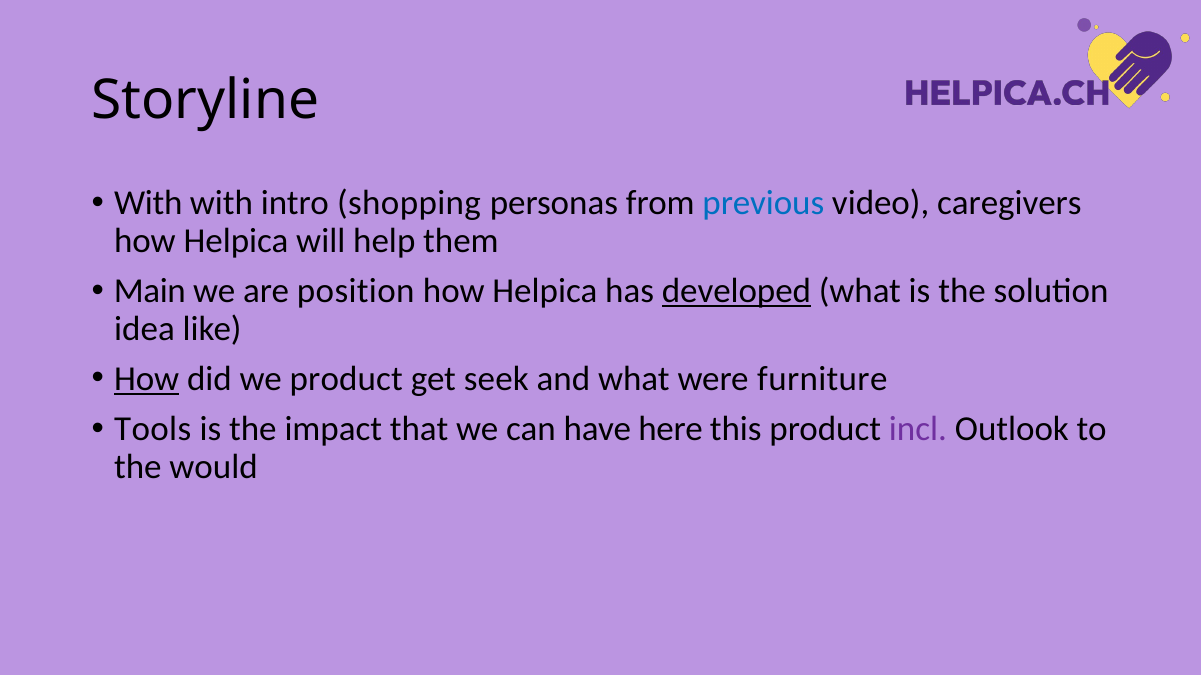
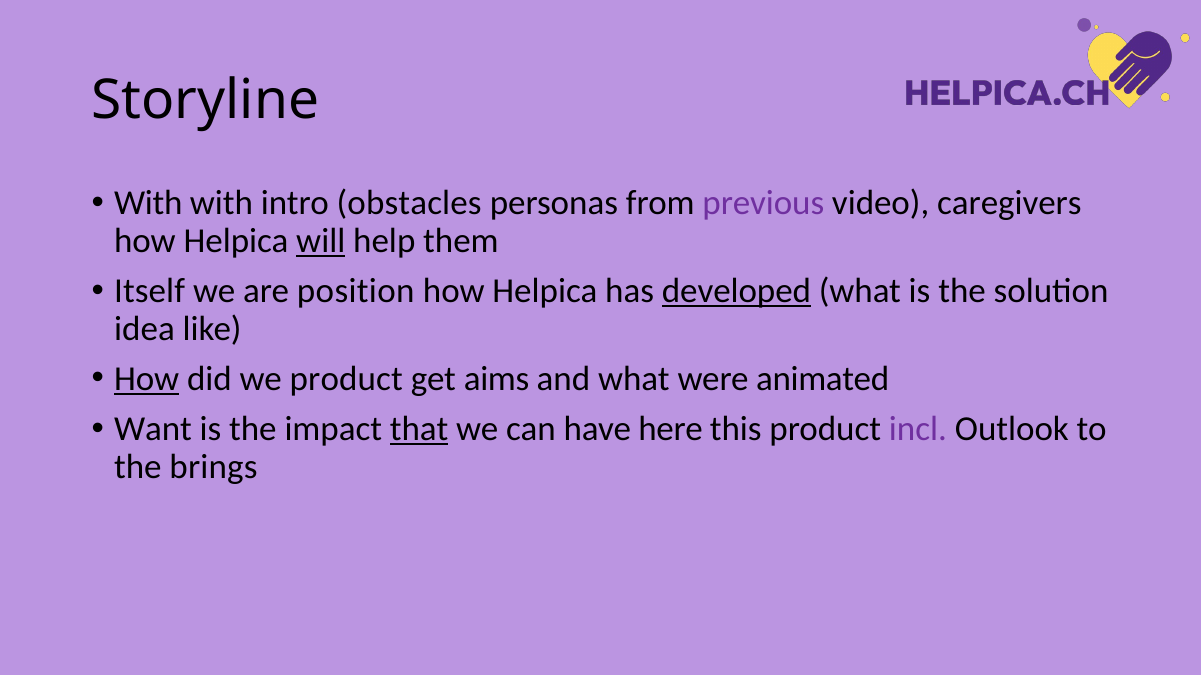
shopping: shopping -> obstacles
previous colour: blue -> purple
will underline: none -> present
Main: Main -> Itself
seek: seek -> aims
furniture: furniture -> animated
Tools: Tools -> Want
that underline: none -> present
would: would -> brings
